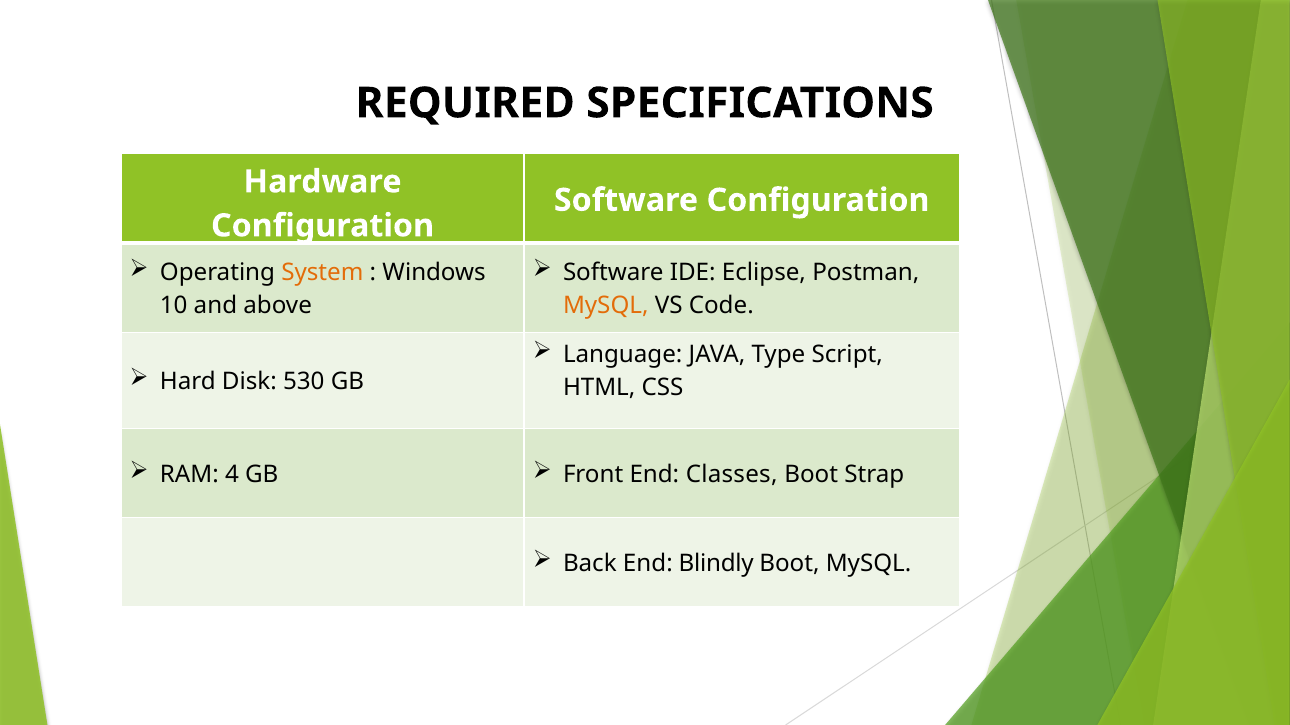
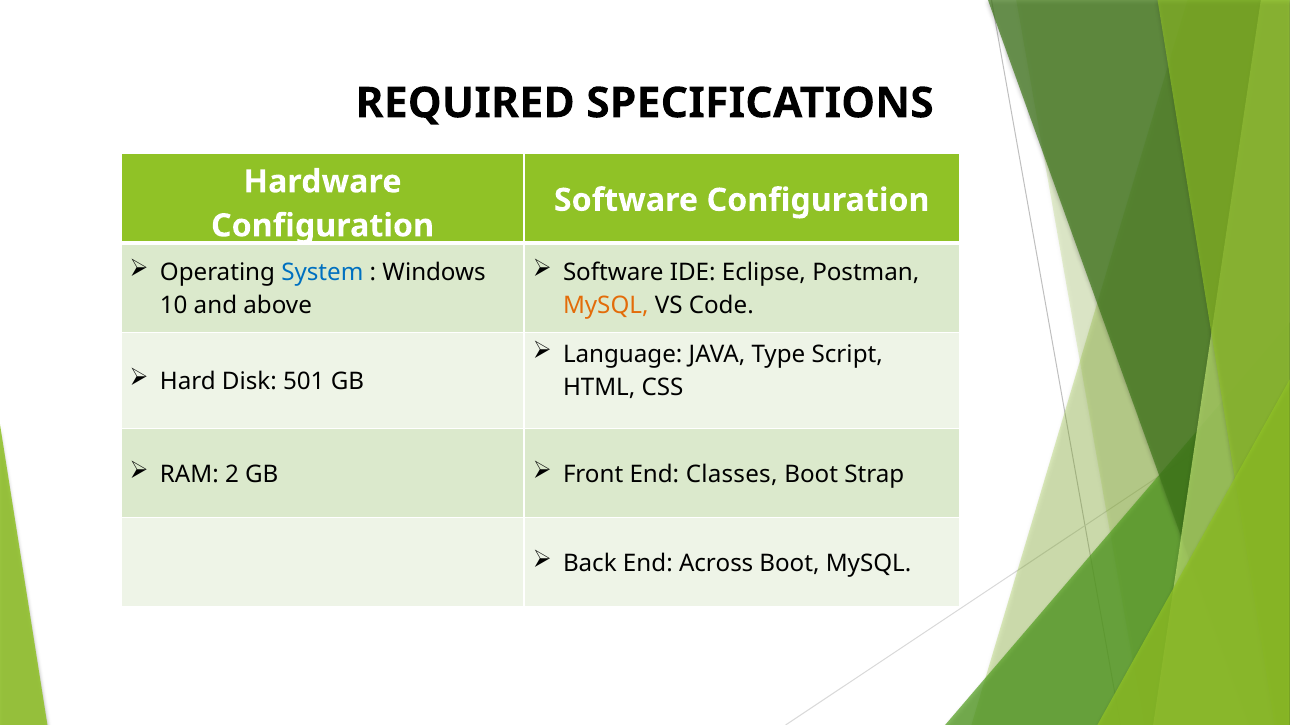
System colour: orange -> blue
530: 530 -> 501
4: 4 -> 2
Blindly: Blindly -> Across
